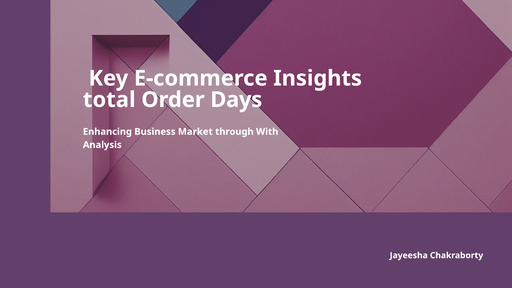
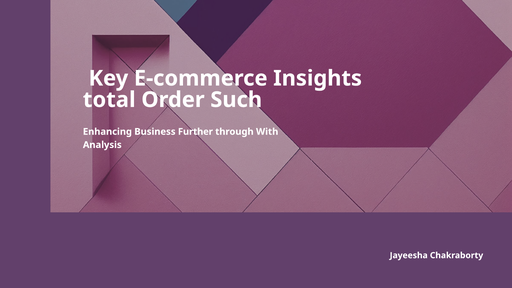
Days: Days -> Such
Market: Market -> Further
